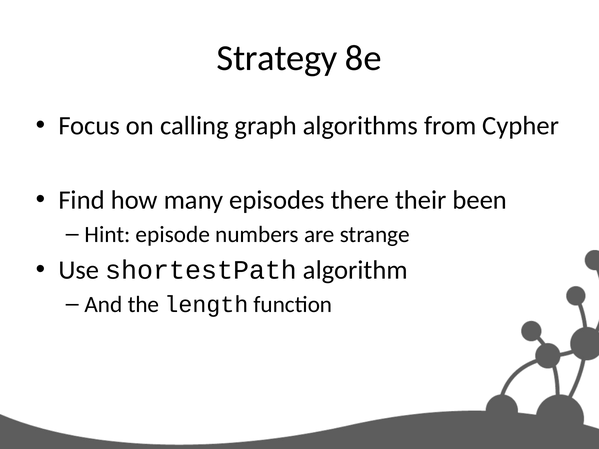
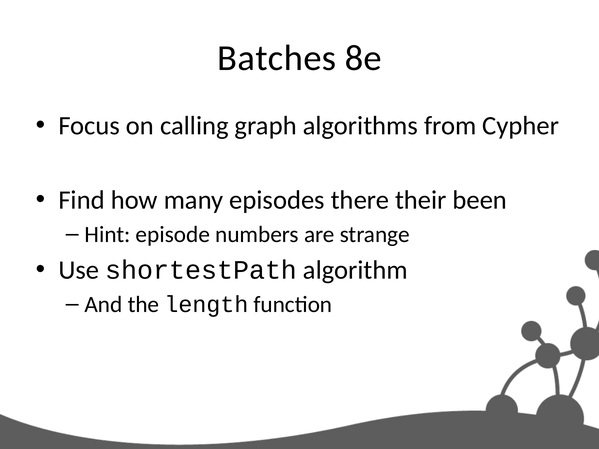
Strategy: Strategy -> Batches
